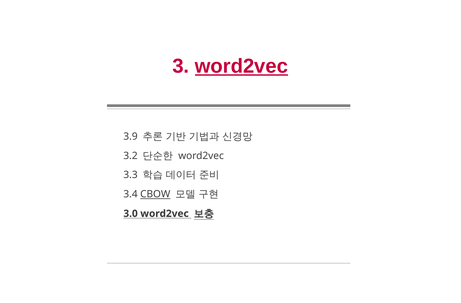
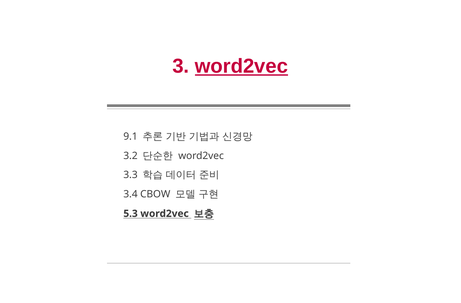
3.9: 3.9 -> 9.1
CBOW underline: present -> none
3.0: 3.0 -> 5.3
